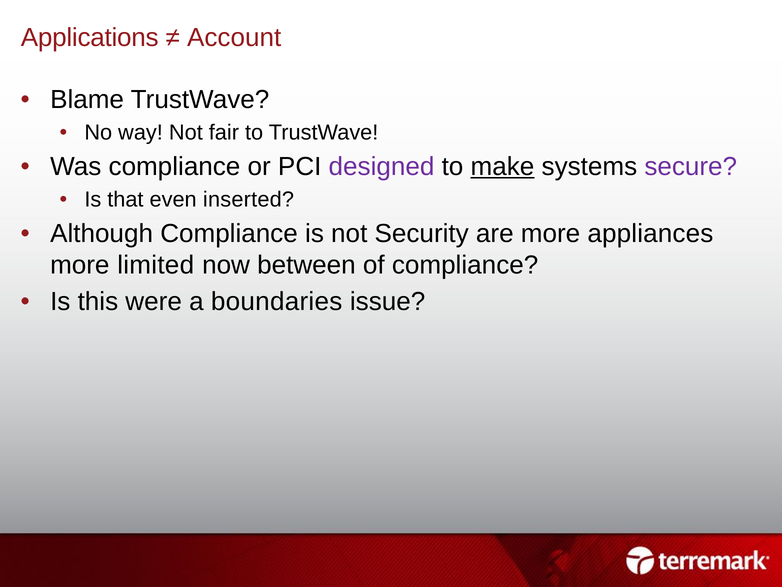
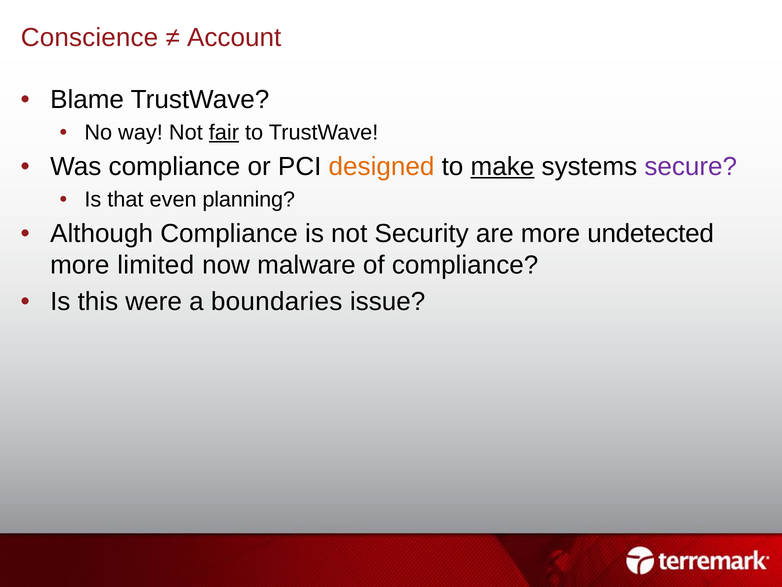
Applications: Applications -> Conscience
fair underline: none -> present
designed colour: purple -> orange
inserted: inserted -> planning
appliances: appliances -> undetected
between: between -> malware
